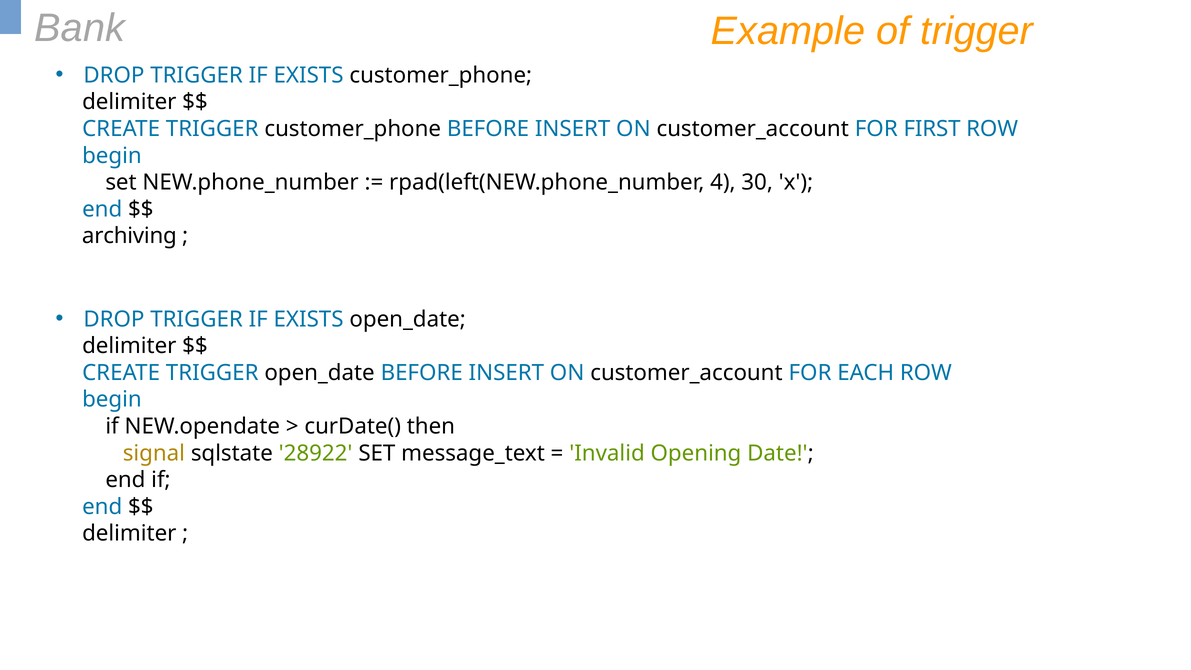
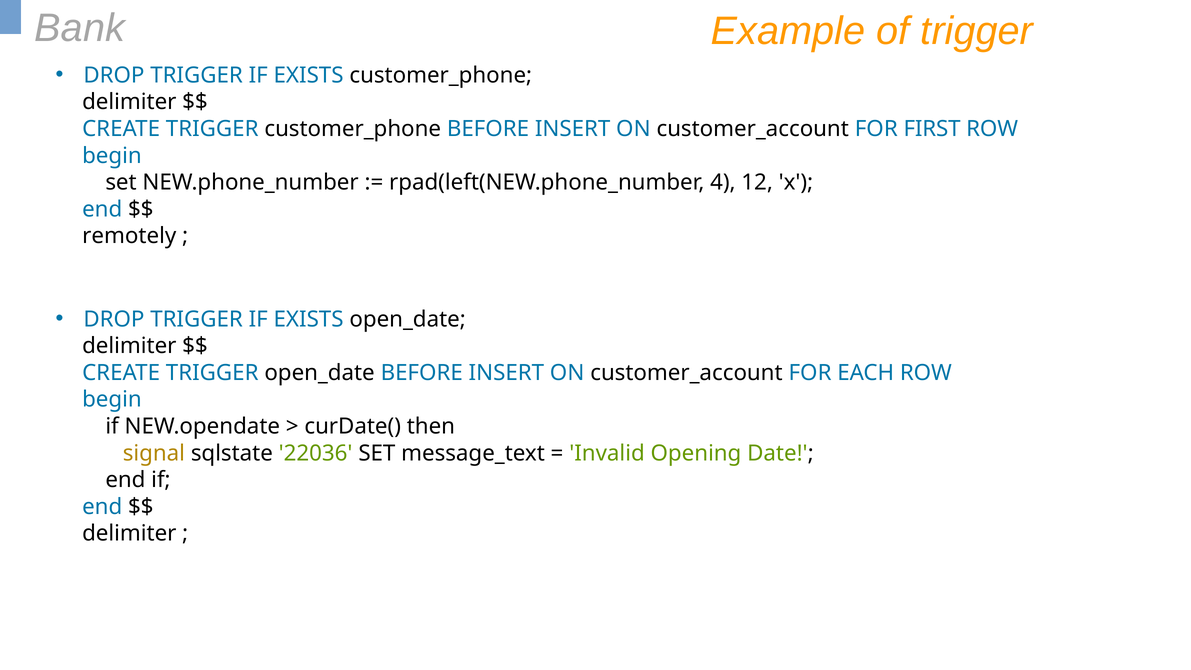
30: 30 -> 12
archiving: archiving -> remotely
28922: 28922 -> 22036
